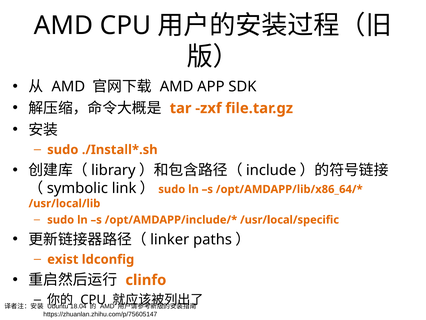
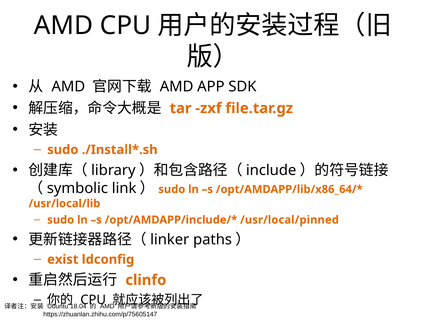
/usr/local/specific: /usr/local/specific -> /usr/local/pinned
